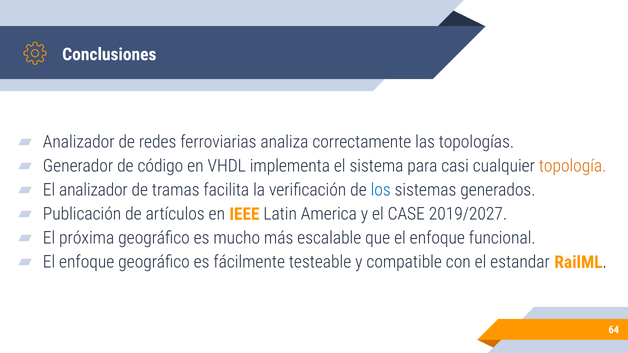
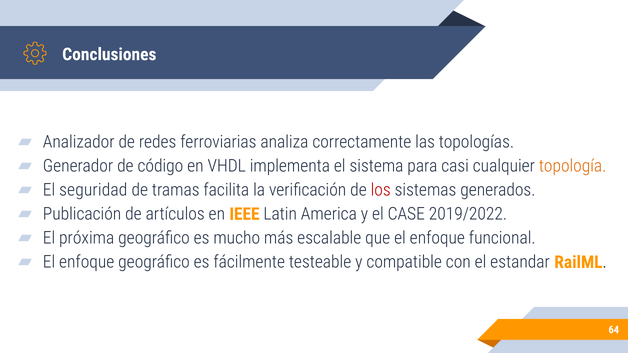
El analizador: analizador -> seguridad
los colour: blue -> red
2019/2027: 2019/2027 -> 2019/2022
